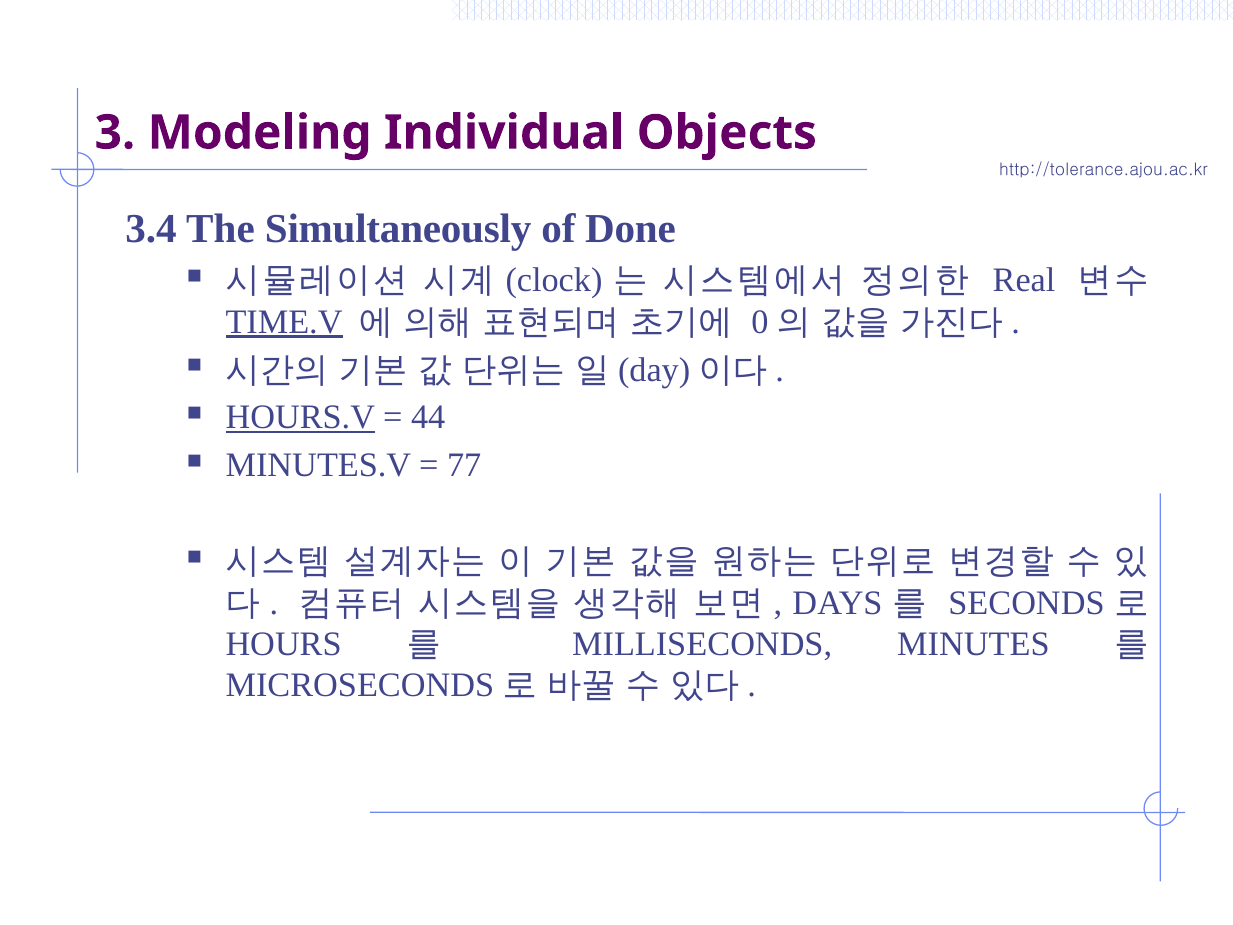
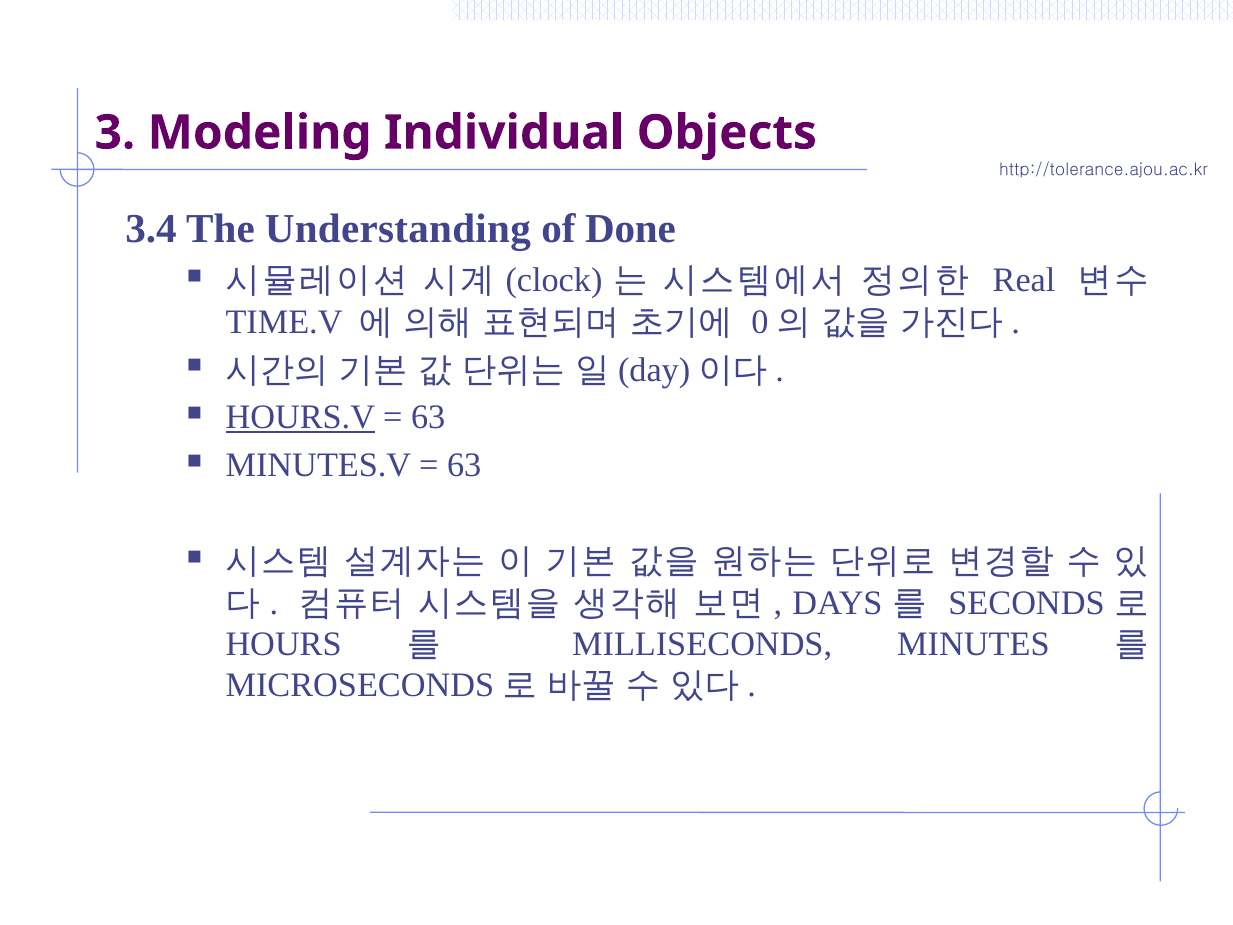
Simultaneously: Simultaneously -> Understanding
TIME.V underline: present -> none
44 at (428, 418): 44 -> 63
77 at (464, 466): 77 -> 63
